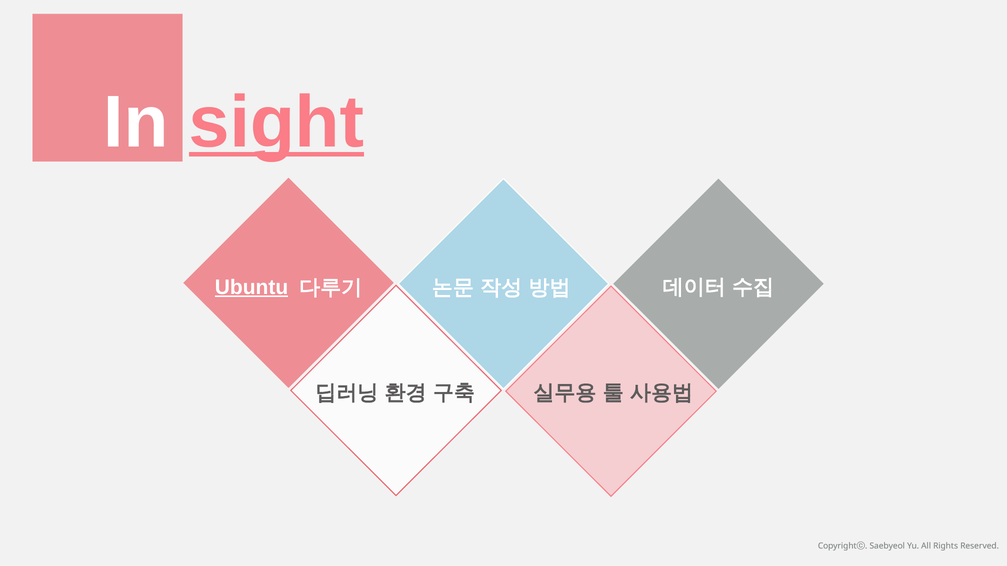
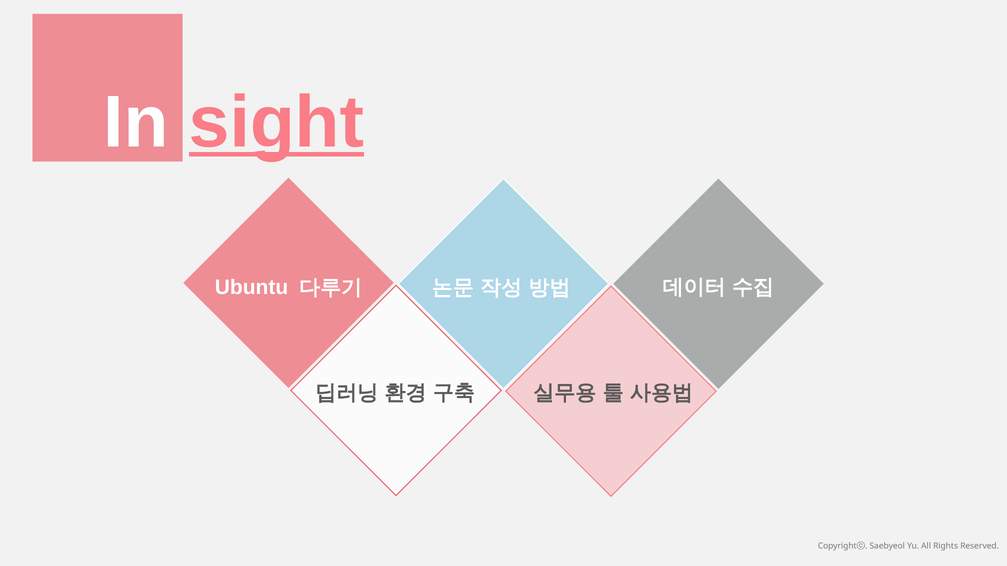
Ubuntu underline: present -> none
